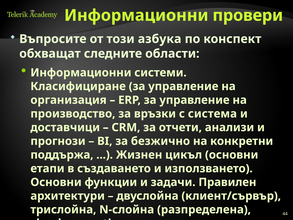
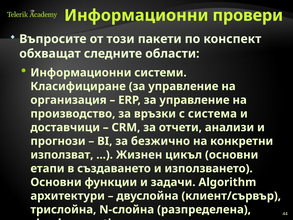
азбука: азбука -> пакети
поддържа: поддържа -> използват
Правилен: Правилен -> Algorithm
